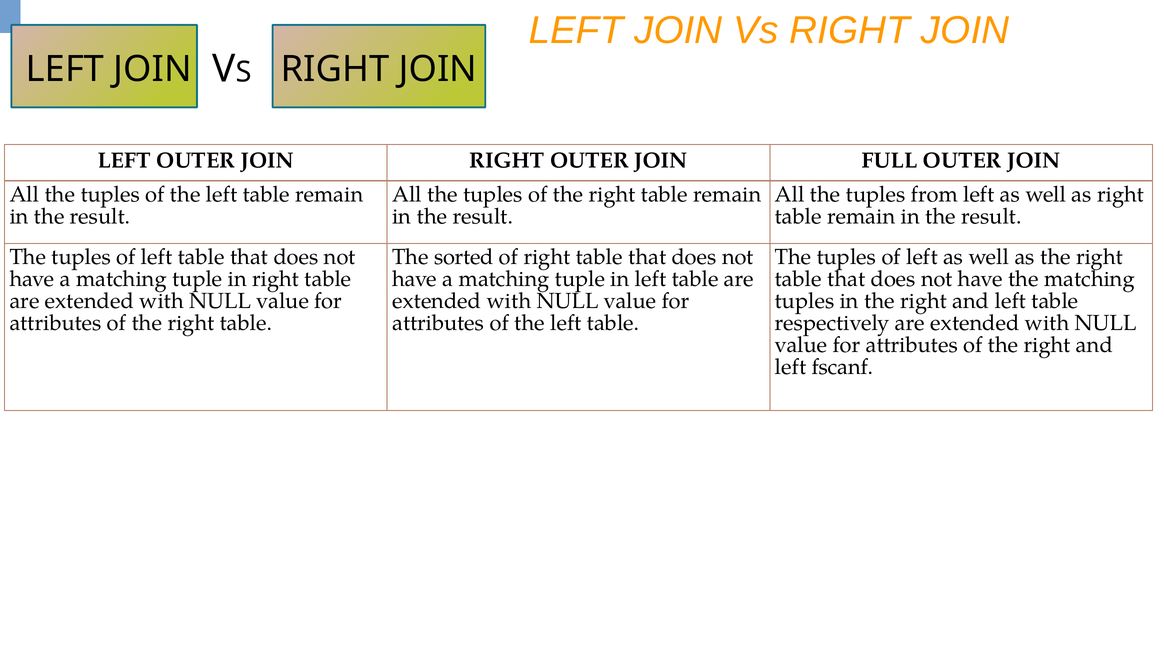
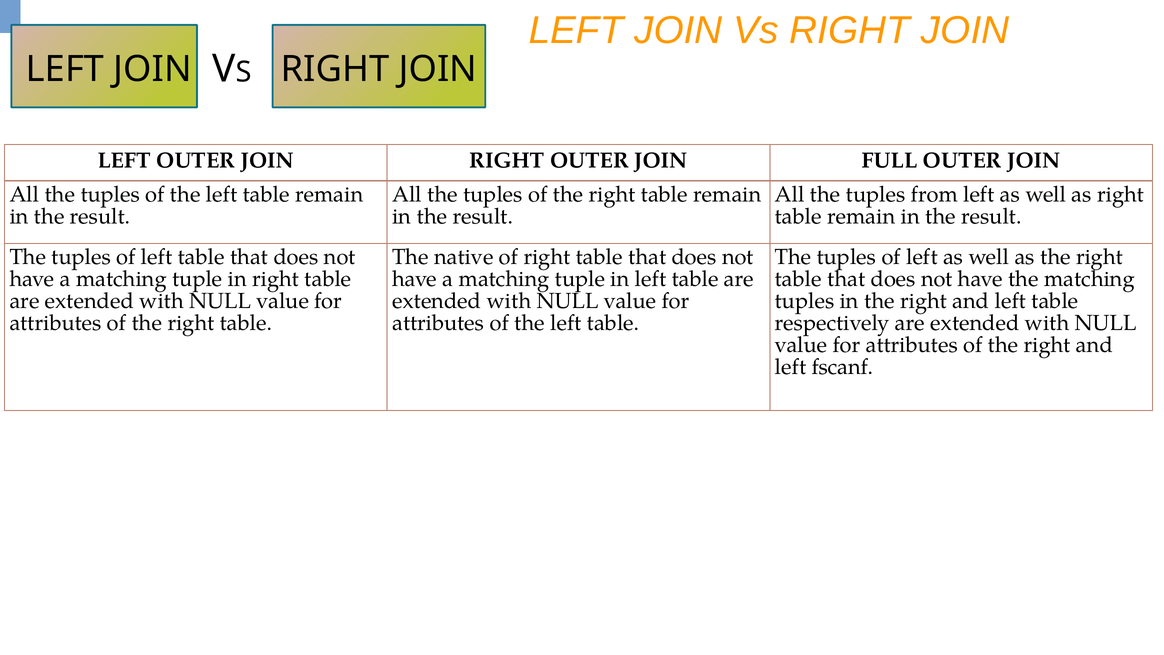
sorted: sorted -> native
